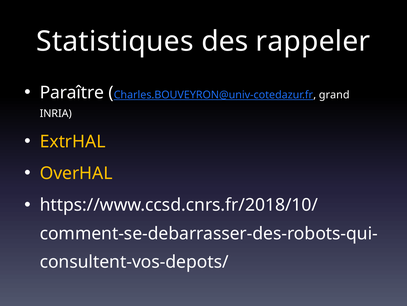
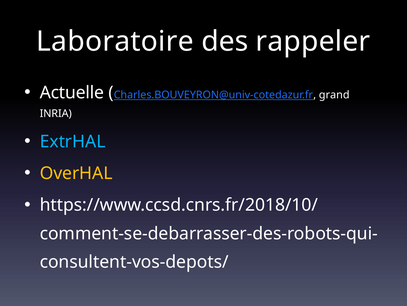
Statistiques: Statistiques -> Laboratoire
Paraître: Paraître -> Actuelle
ExtrHAL colour: yellow -> light blue
